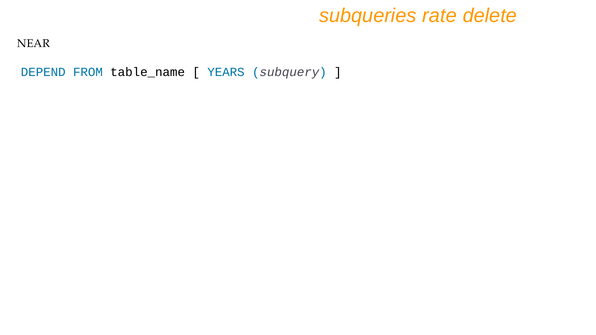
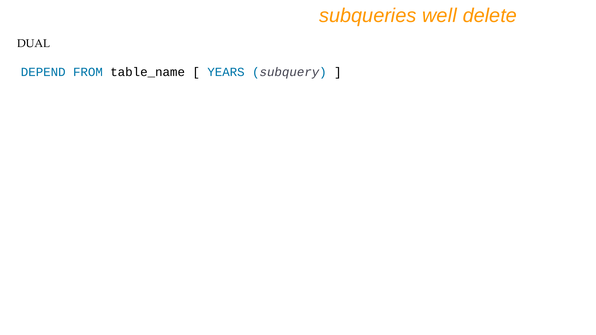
rate: rate -> well
NEAR: NEAR -> DUAL
